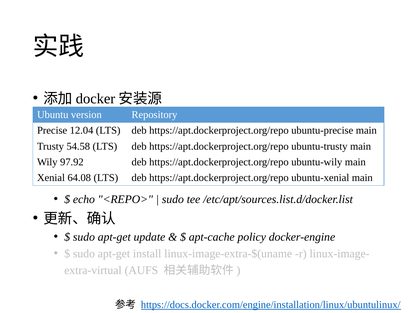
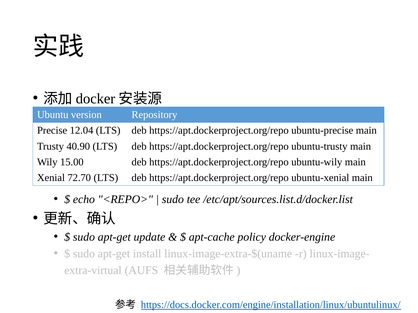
54.58: 54.58 -> 40.90
97.92: 97.92 -> 15.00
64.08: 64.08 -> 72.70
